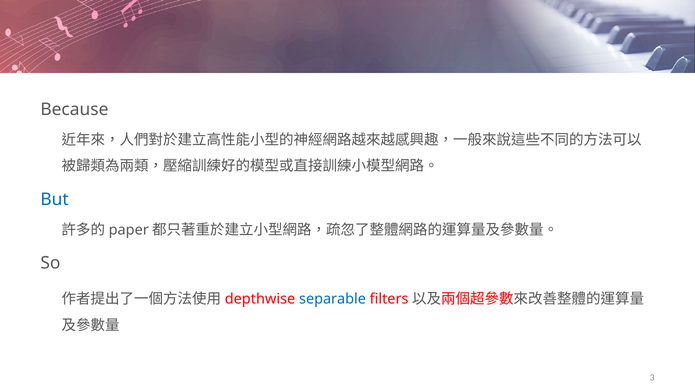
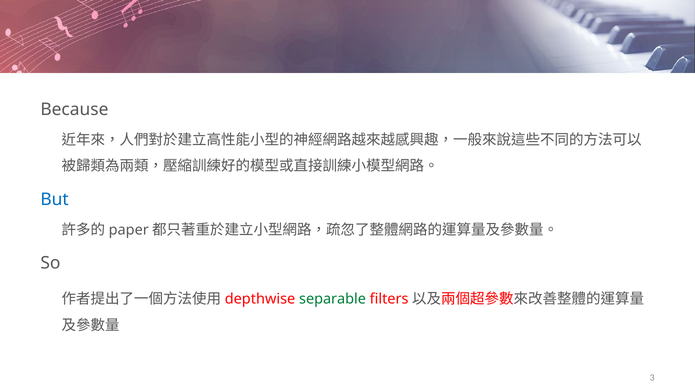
separable colour: blue -> green
